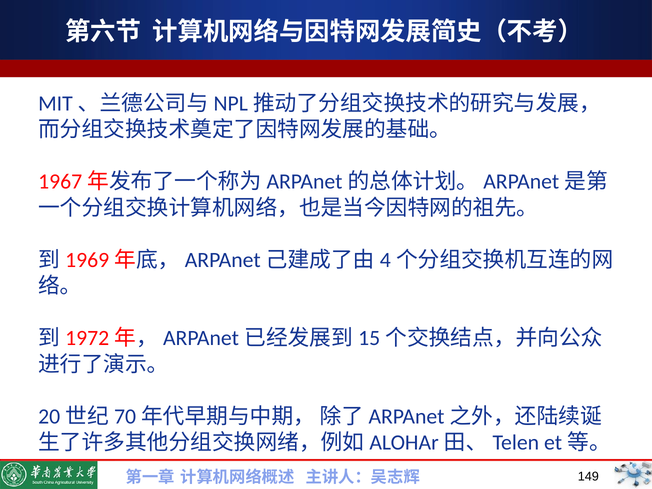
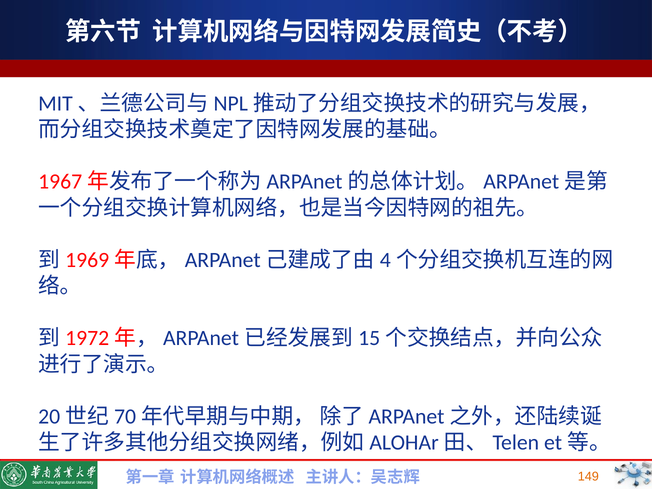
149 colour: black -> orange
